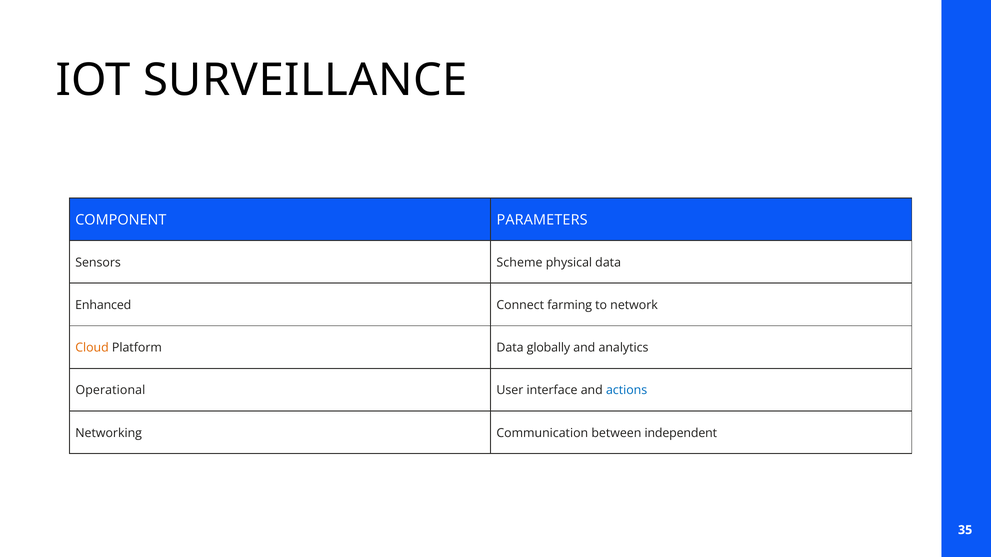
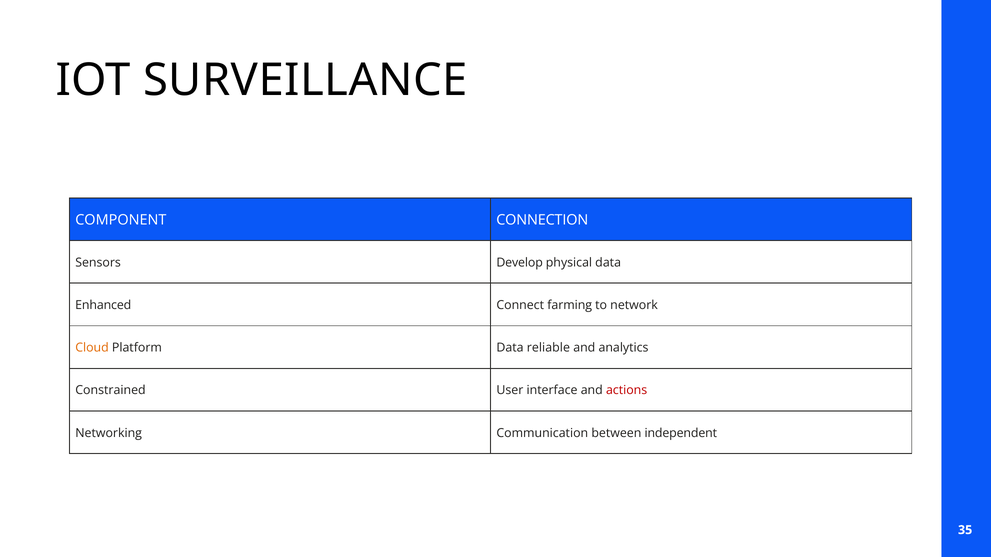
PARAMETERS: PARAMETERS -> CONNECTION
Scheme: Scheme -> Develop
globally: globally -> reliable
Operational: Operational -> Constrained
actions colour: blue -> red
